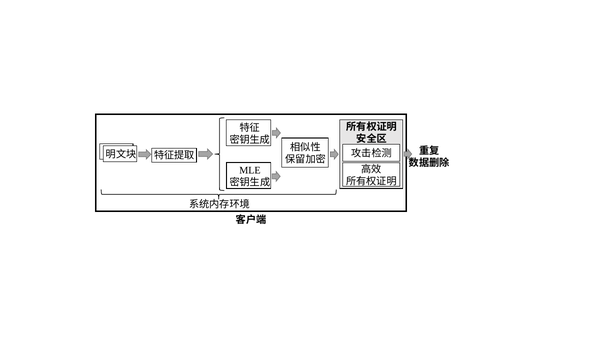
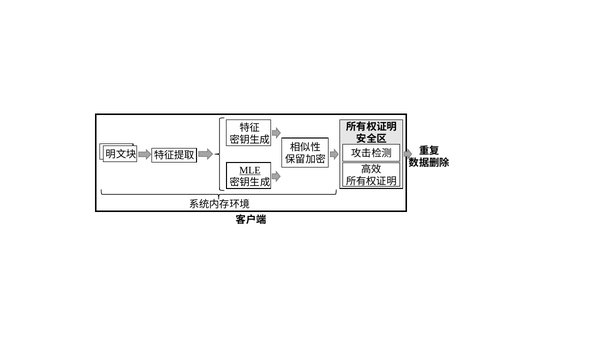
MLE underline: none -> present
